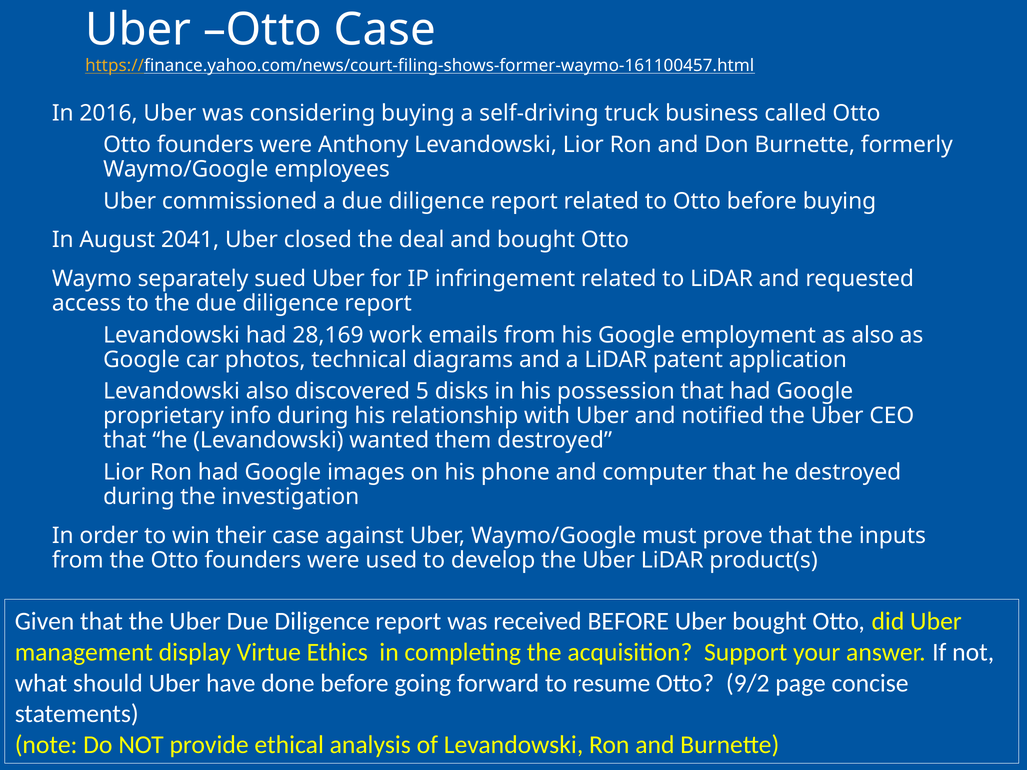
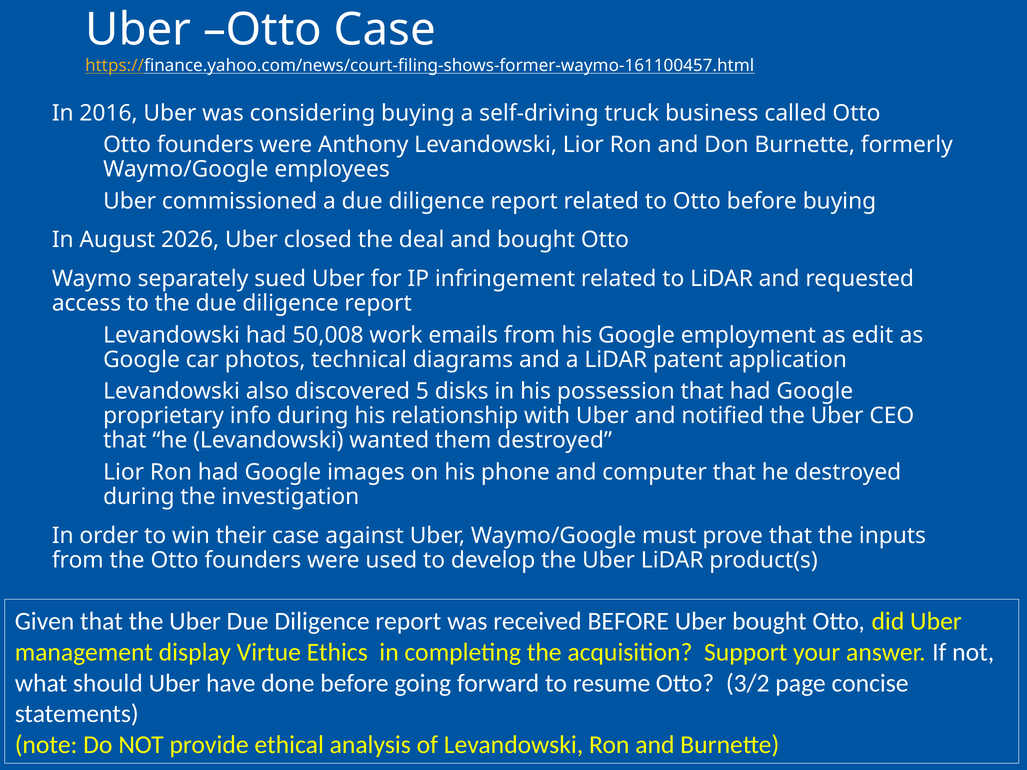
2041: 2041 -> 2026
28,169: 28,169 -> 50,008
as also: also -> edit
9/2: 9/2 -> 3/2
